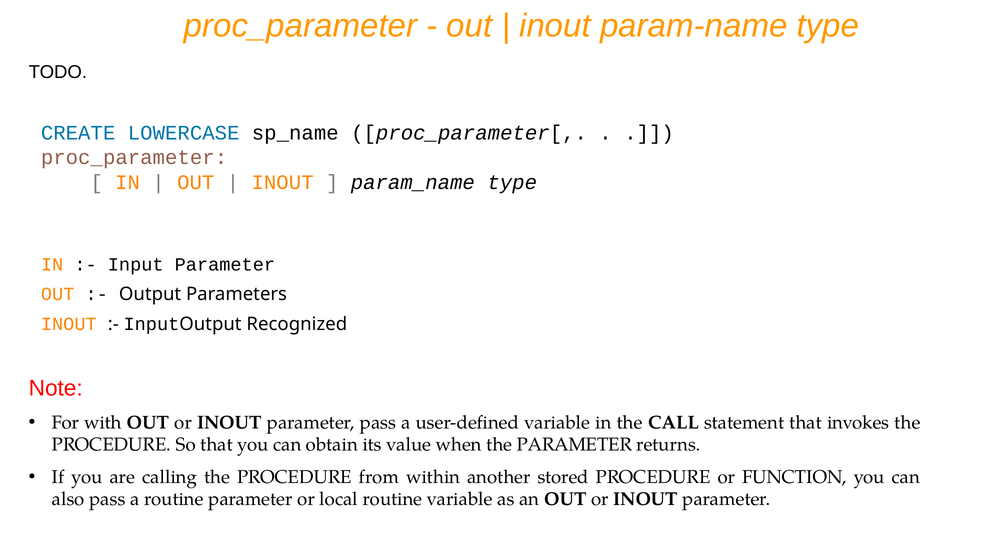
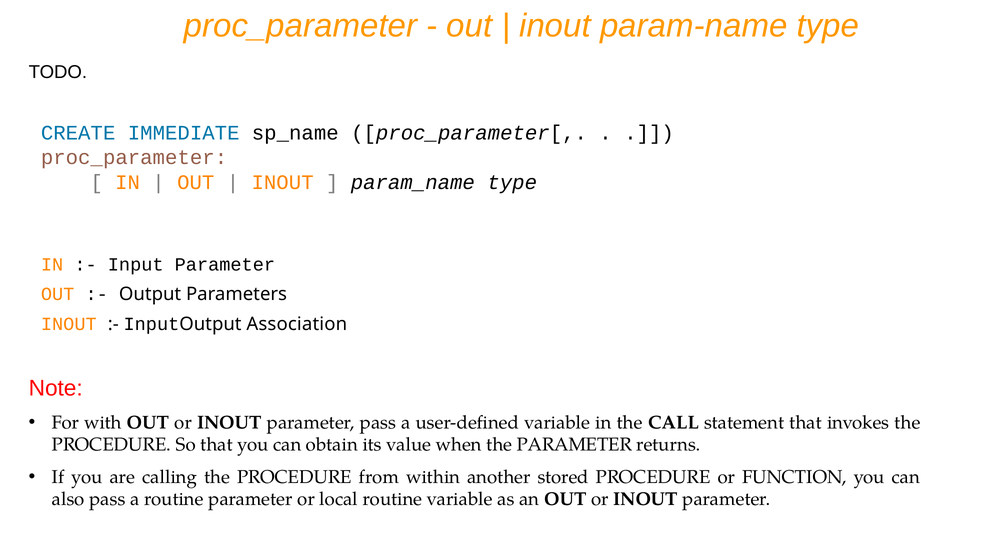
LOWERCASE: LOWERCASE -> IMMEDIATE
Recognized: Recognized -> Association
